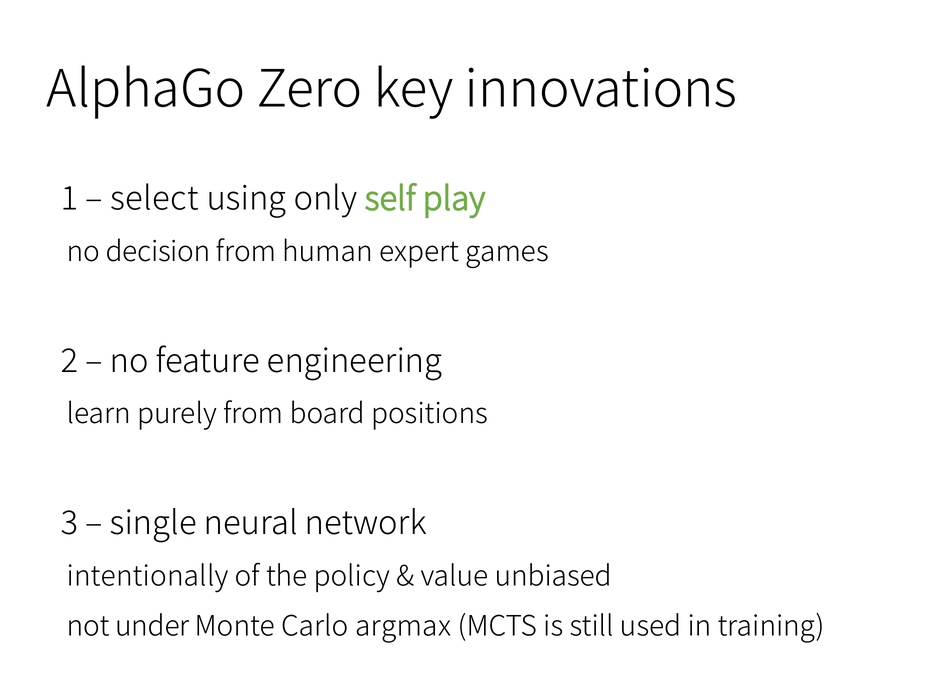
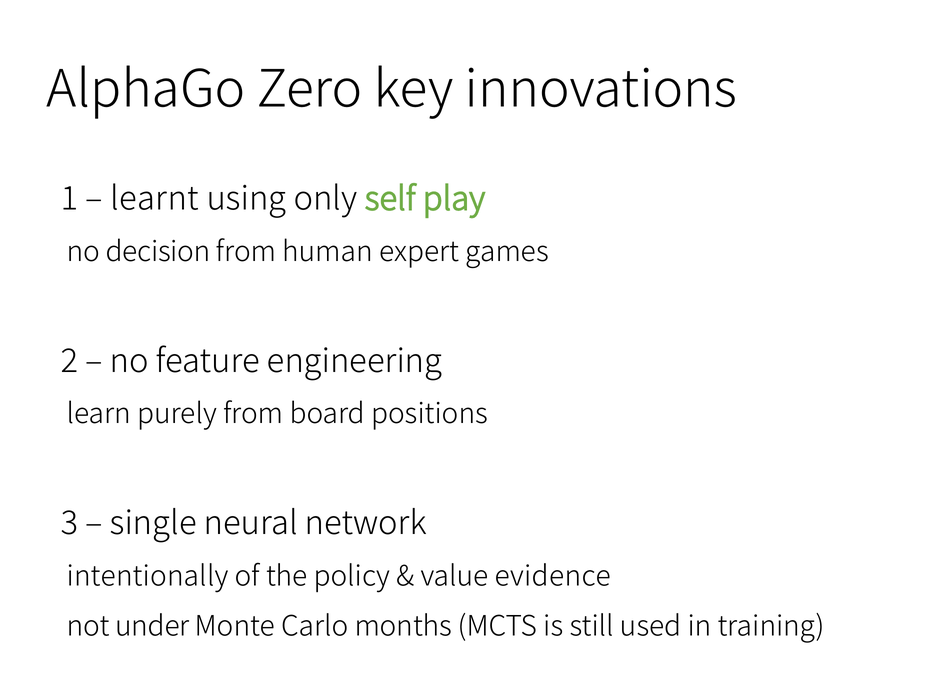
select: select -> learnt
unbiased: unbiased -> evidence
argmax: argmax -> months
